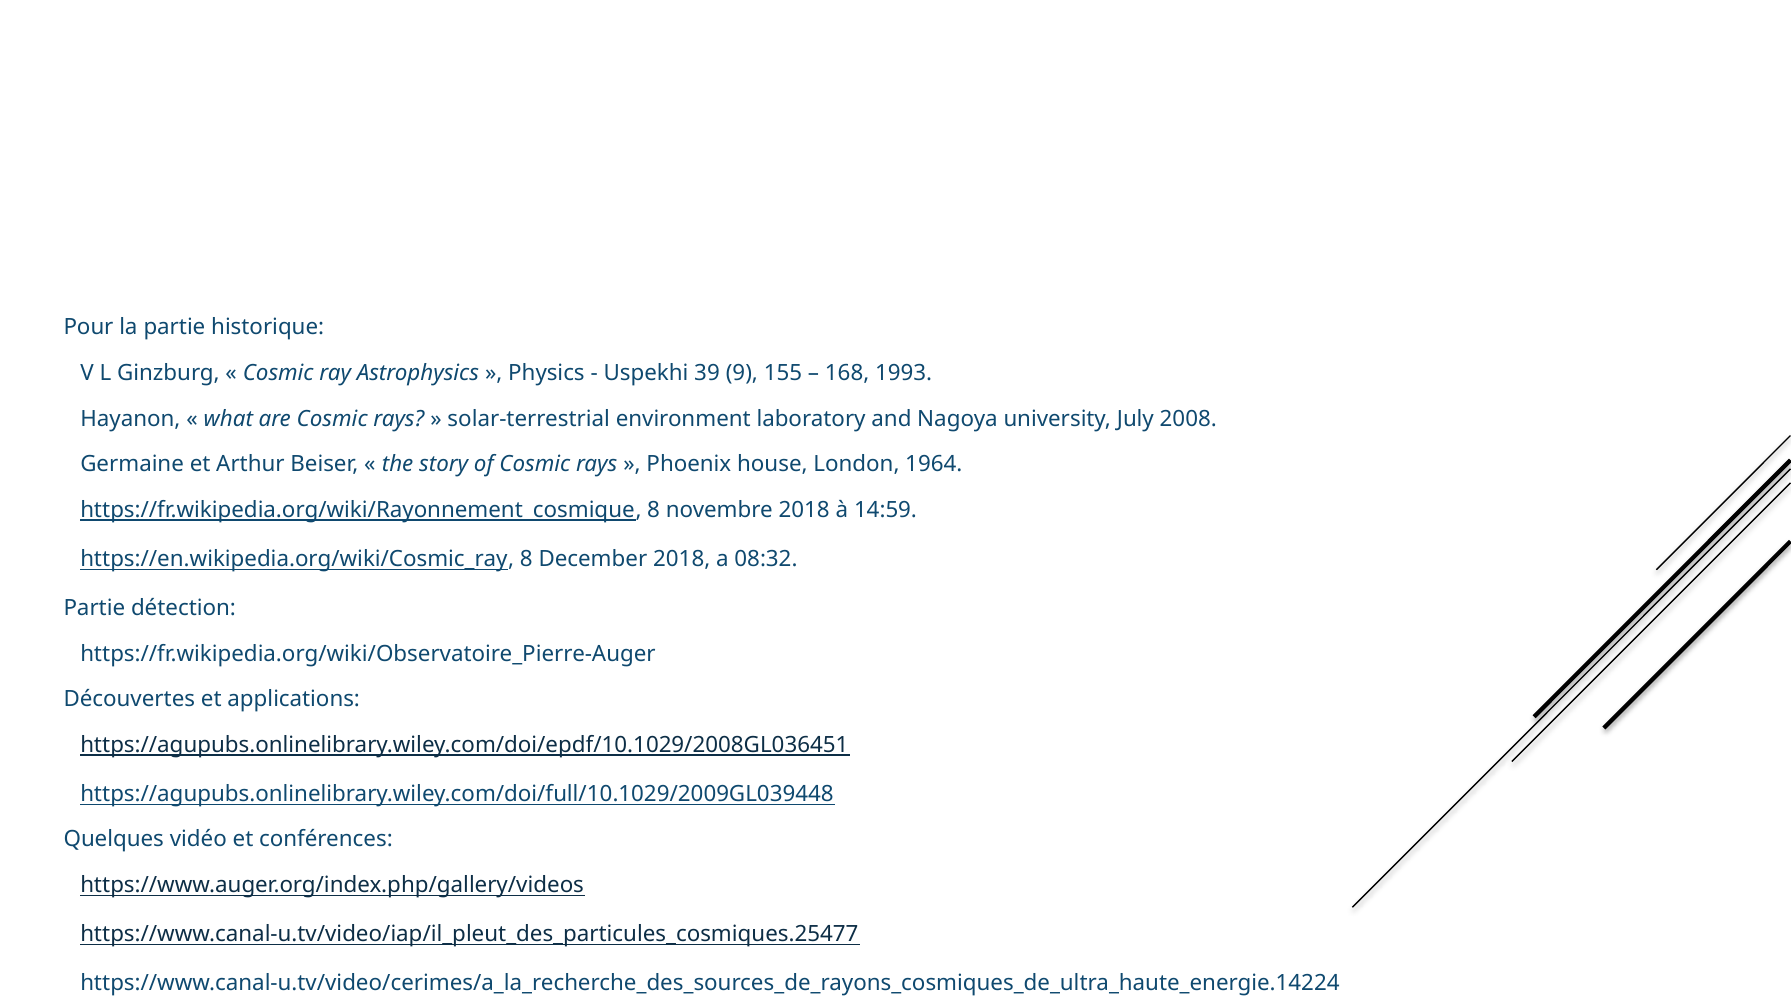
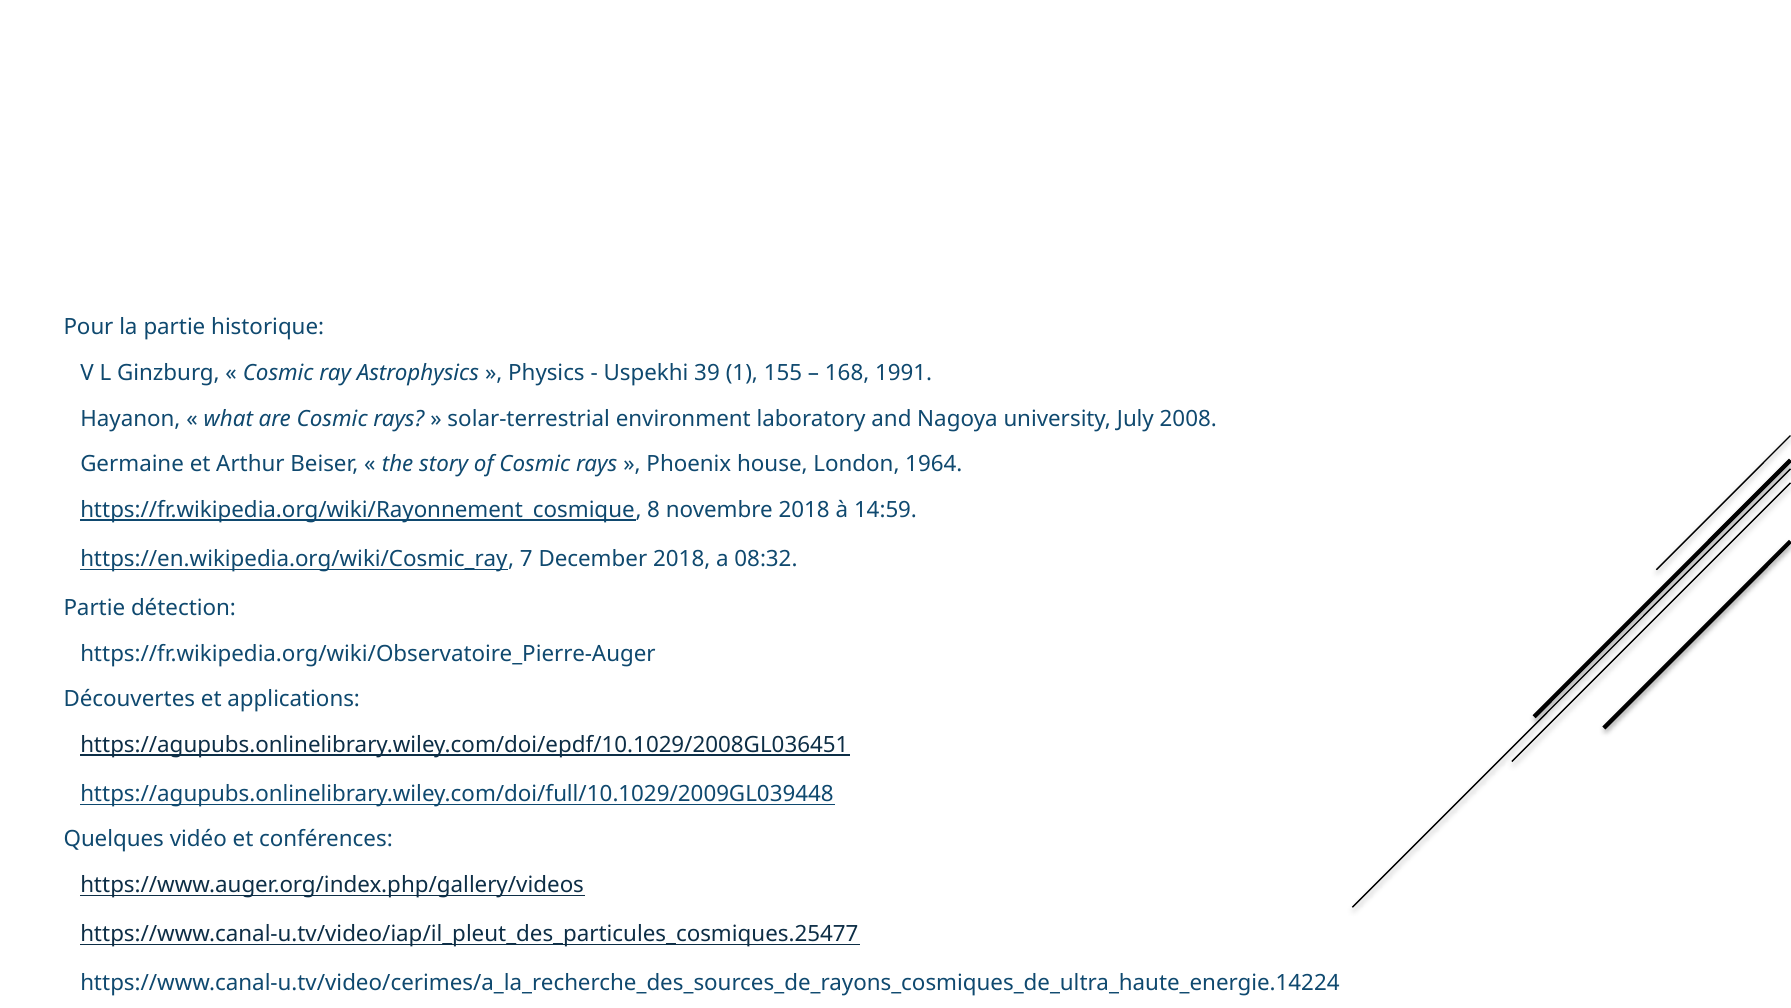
39 9: 9 -> 1
1993: 1993 -> 1991
https://en.wikipedia.org/wiki/Cosmic_ray 8: 8 -> 7
